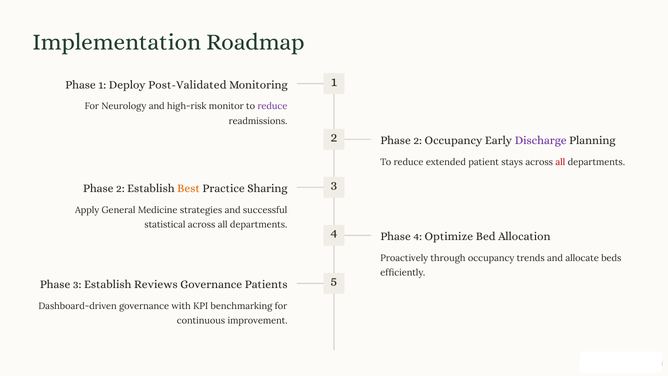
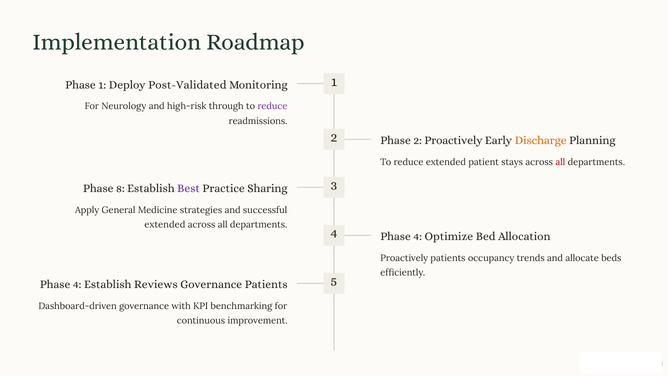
monitor: monitor -> through
2 Occupancy: Occupancy -> Proactively
Discharge colour: purple -> orange
2 at (120, 188): 2 -> 8
Best colour: orange -> purple
statistical at (165, 225): statistical -> extended
Proactively through: through -> patients
3 at (77, 284): 3 -> 4
